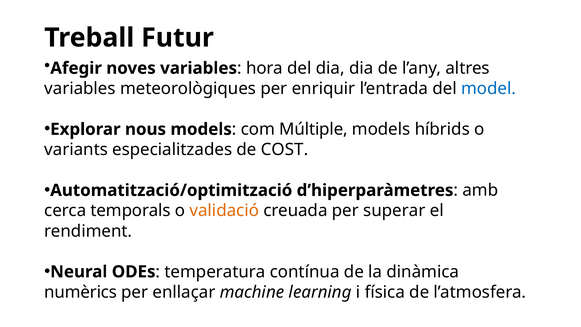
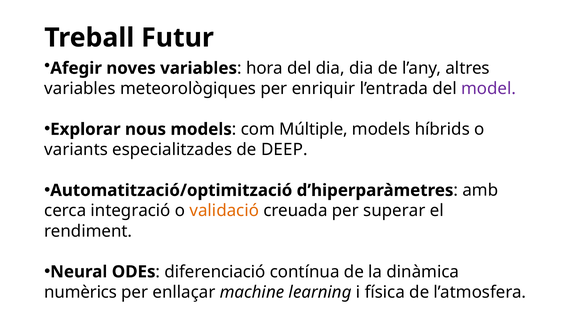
model colour: blue -> purple
COST: COST -> DEEP
temporals: temporals -> integració
temperatura: temperatura -> diferenciació
